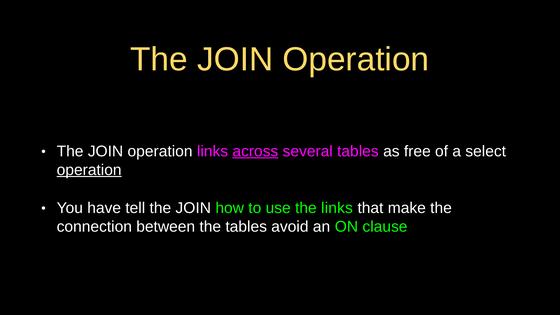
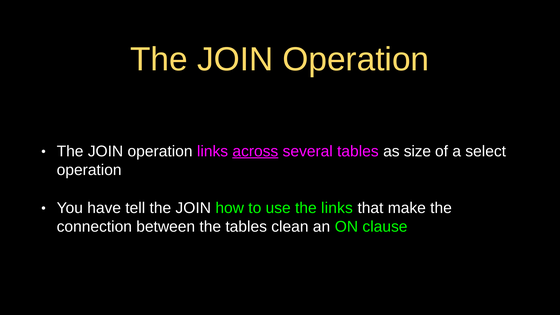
free: free -> size
operation at (89, 170) underline: present -> none
avoid: avoid -> clean
